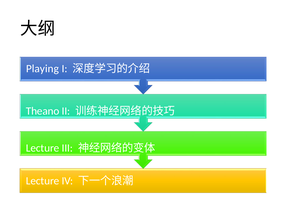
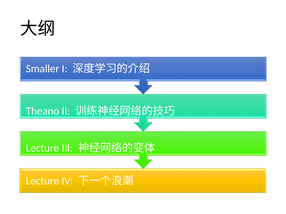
Playing: Playing -> Smaller
